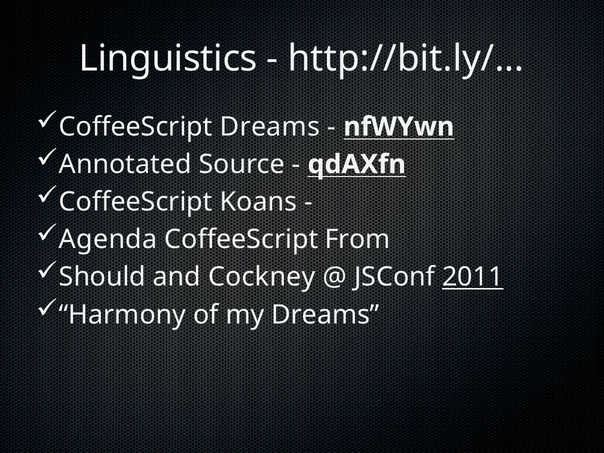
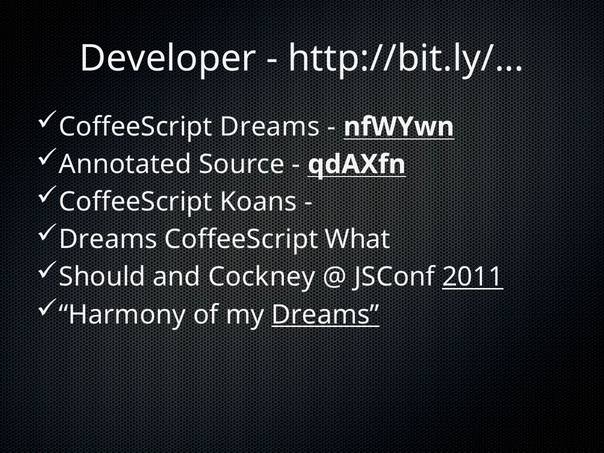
Linguistics: Linguistics -> Developer
Agenda at (108, 239): Agenda -> Dreams
From: From -> What
Dreams at (325, 315) underline: none -> present
